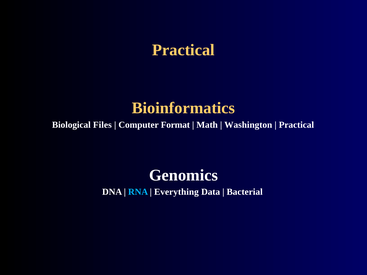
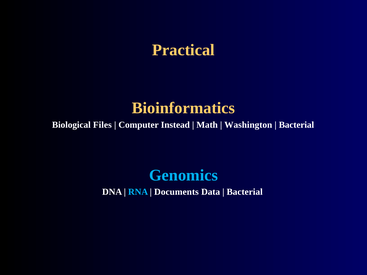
Format: Format -> Instead
Practical at (296, 125): Practical -> Bacterial
Genomics colour: white -> light blue
Everything: Everything -> Documents
